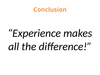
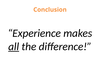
all underline: none -> present
